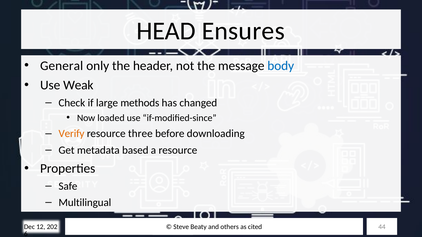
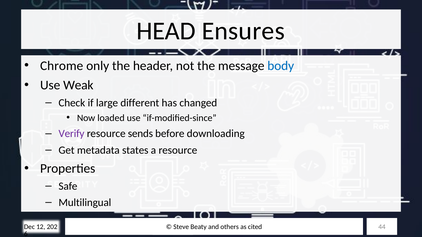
General: General -> Chrome
methods: methods -> different
Verify colour: orange -> purple
three: three -> sends
based: based -> states
